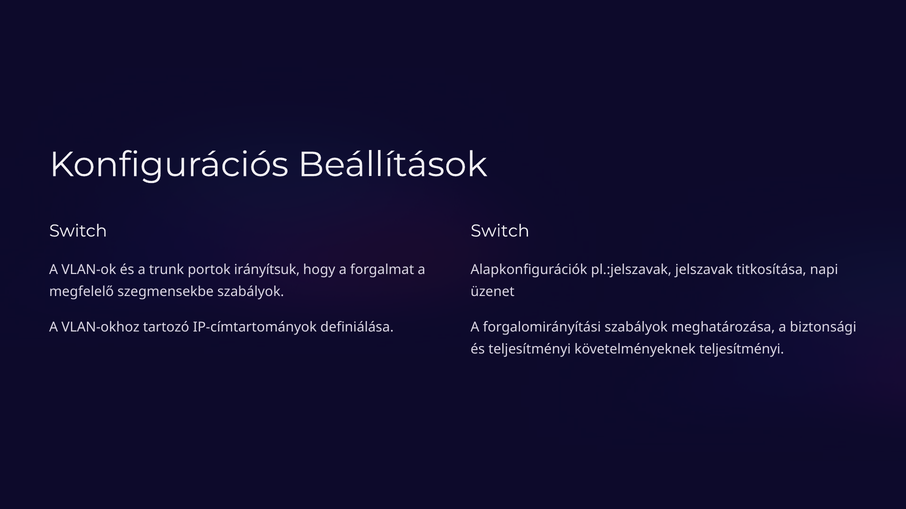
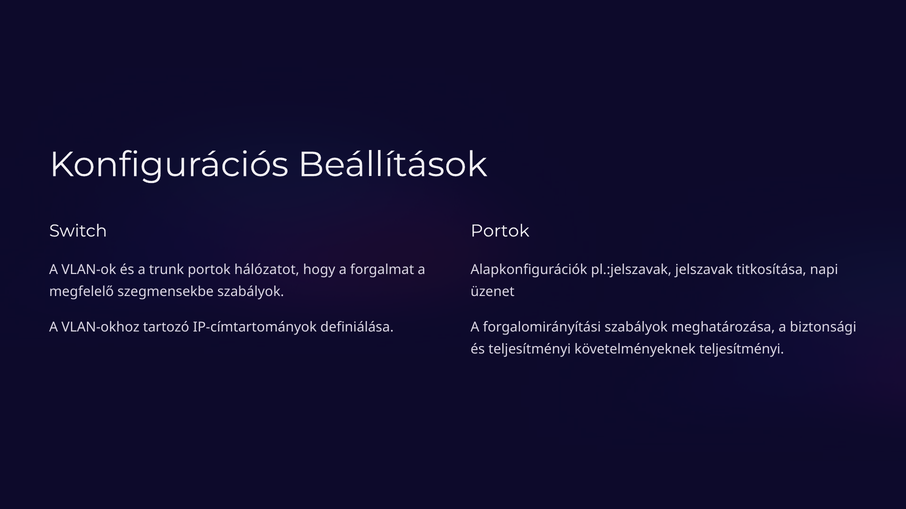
Switch at (500, 231): Switch -> Portok
irányítsuk: irányítsuk -> hálózatot
